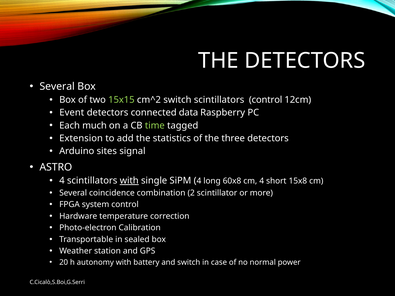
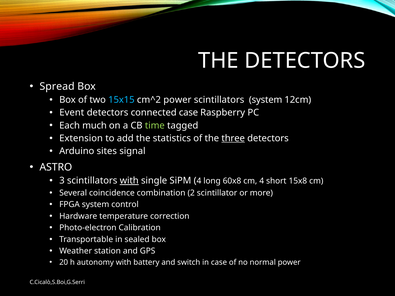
Several at (57, 87): Several -> Spread
15x15 colour: light green -> light blue
cm^2 switch: switch -> power
scintillators control: control -> system
connected data: data -> case
three underline: none -> present
4 at (62, 181): 4 -> 3
